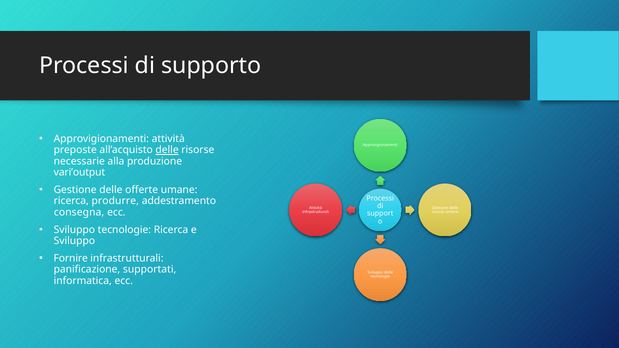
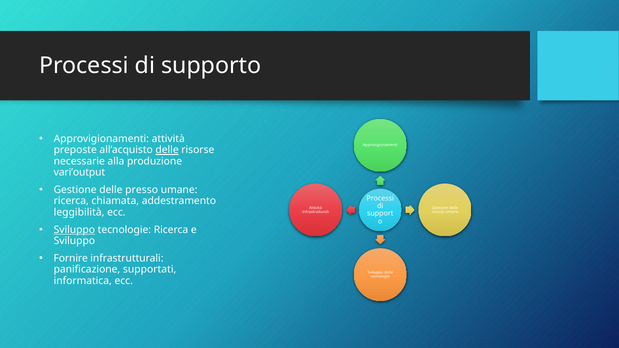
offerte: offerte -> presso
produrre: produrre -> chiamata
consegna: consegna -> leggibilità
Sviluppo at (74, 230) underline: none -> present
